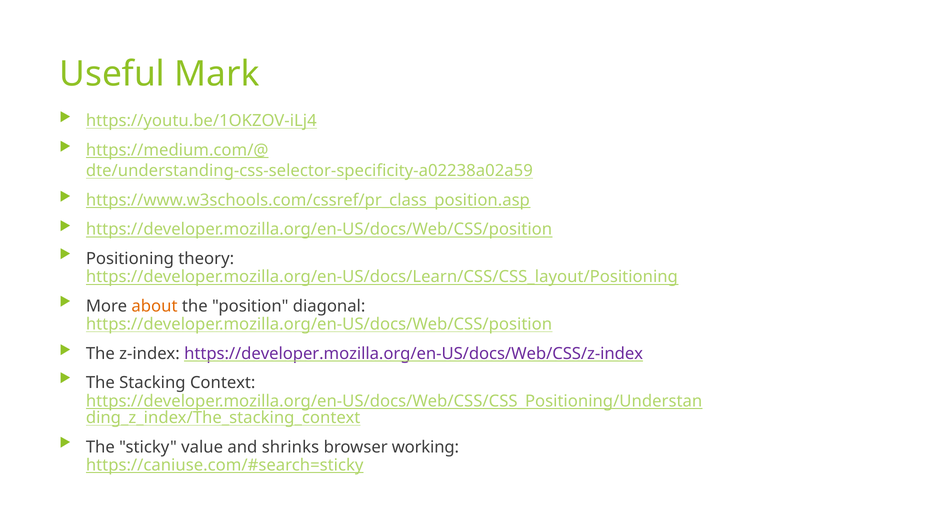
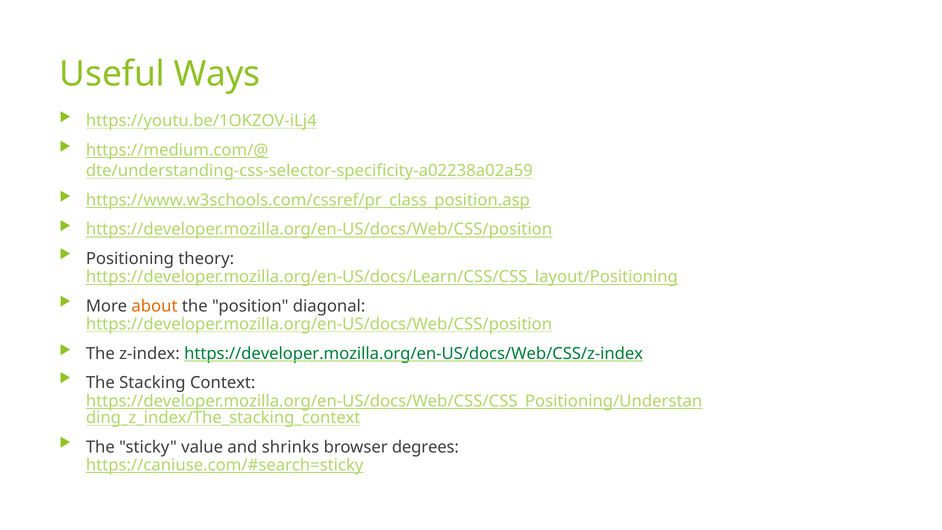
Mark: Mark -> Ways
https://developer.mozilla.org/en-US/docs/Web/CSS/z-index colour: purple -> green
working: working -> degrees
